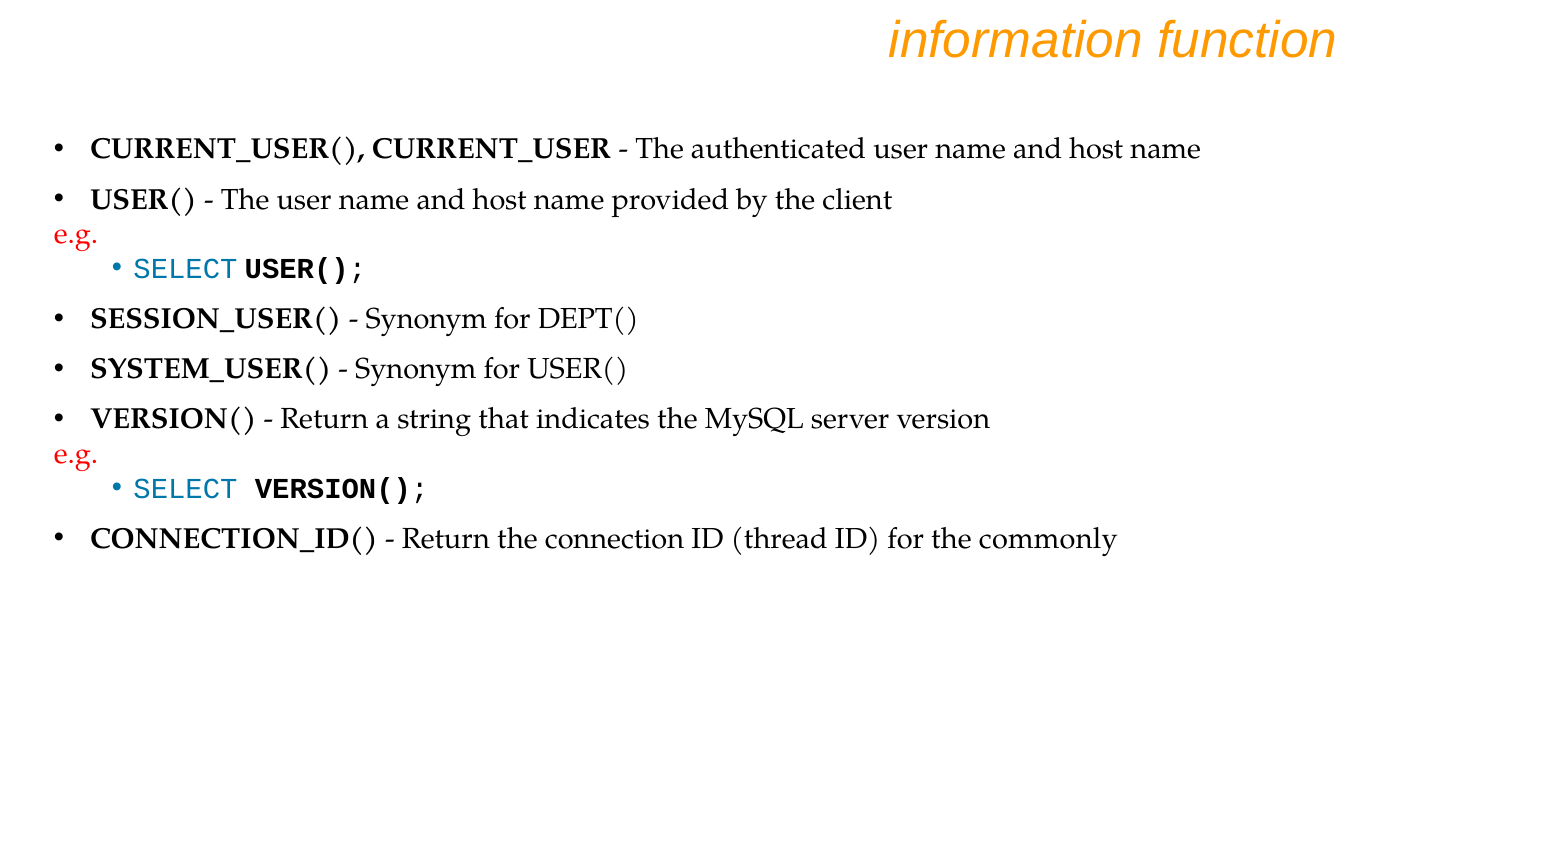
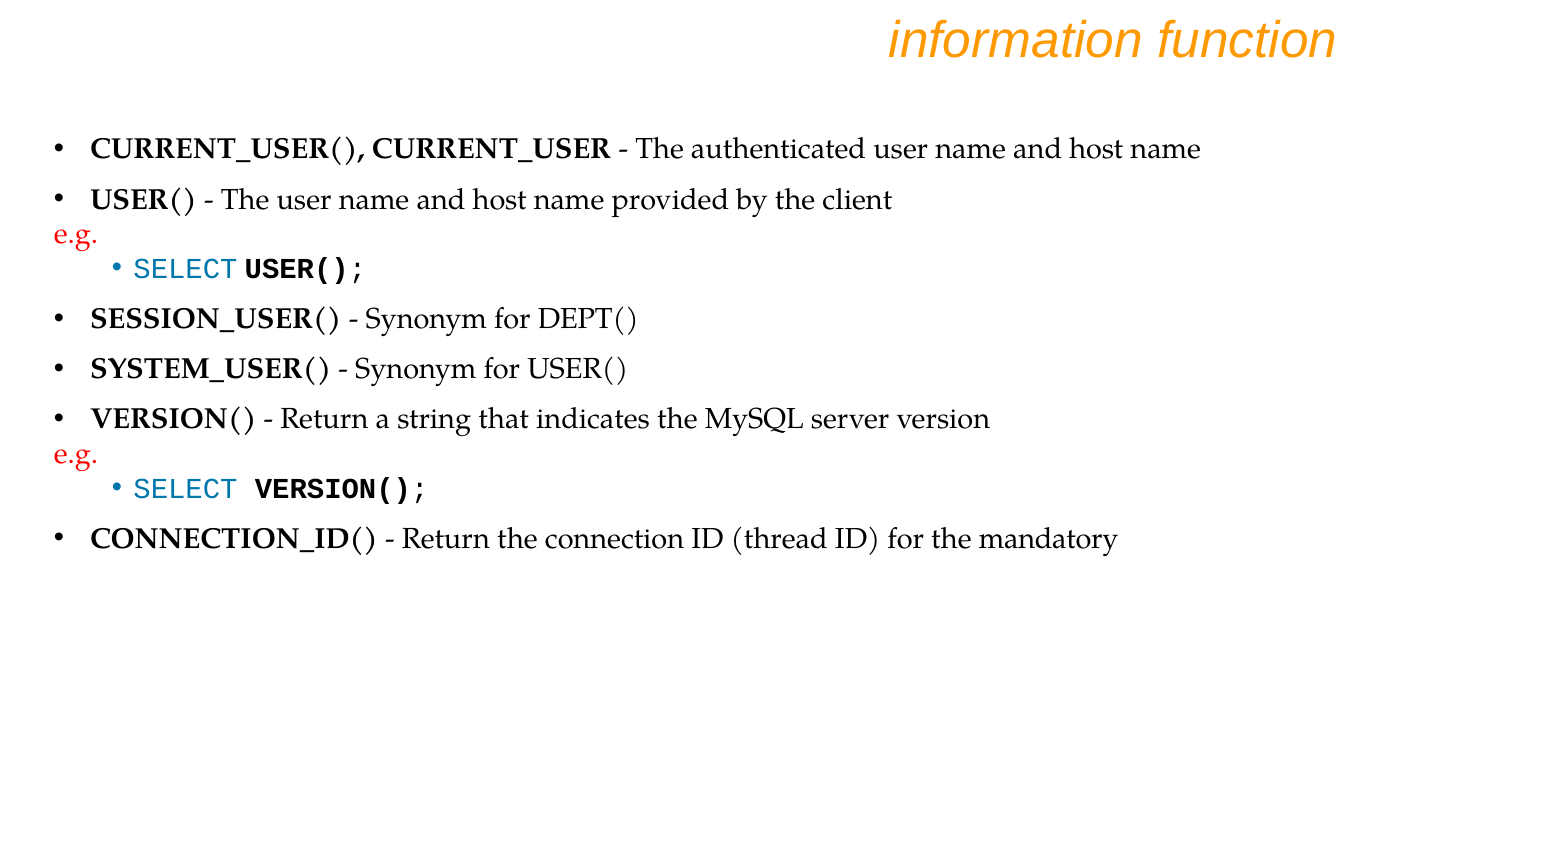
commonly: commonly -> mandatory
